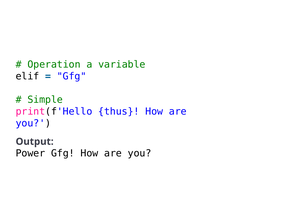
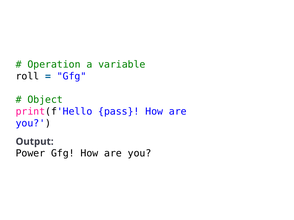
elif: elif -> roll
Simple: Simple -> Object
thus: thus -> pass
